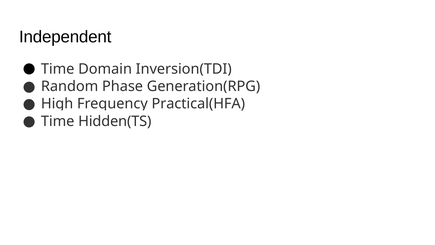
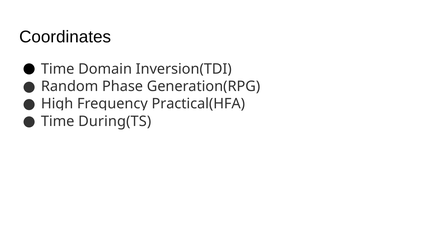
Independent: Independent -> Coordinates
Hidden(TS: Hidden(TS -> During(TS
